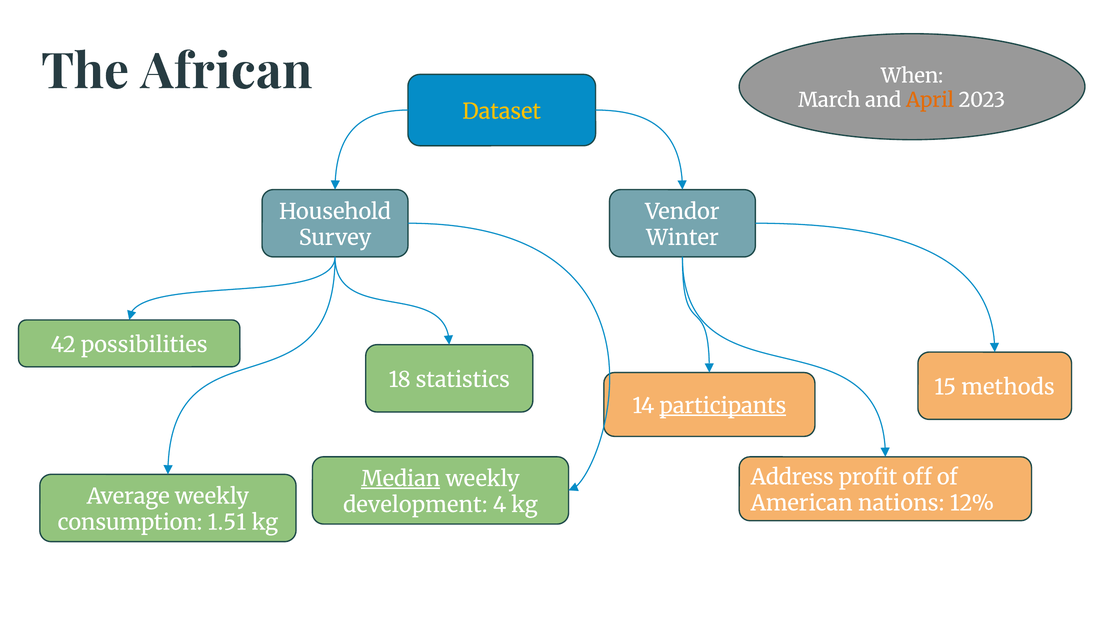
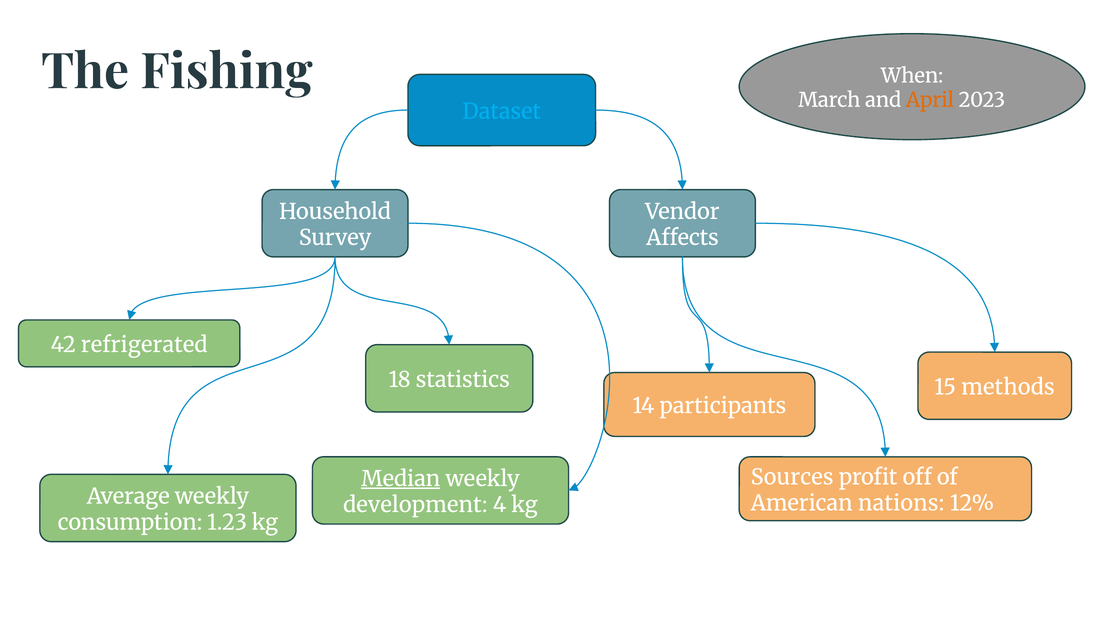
African: African -> Fishing
Dataset colour: yellow -> light blue
Winter: Winter -> Affects
possibilities: possibilities -> refrigerated
participants underline: present -> none
Address: Address -> Sources
1.51: 1.51 -> 1.23
